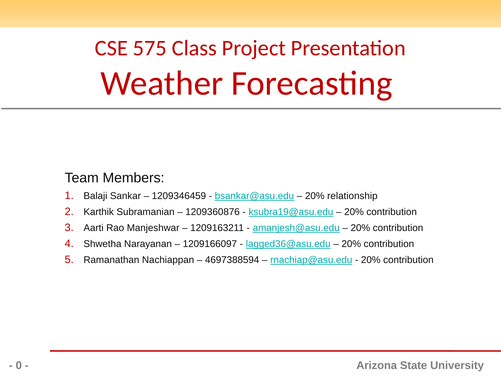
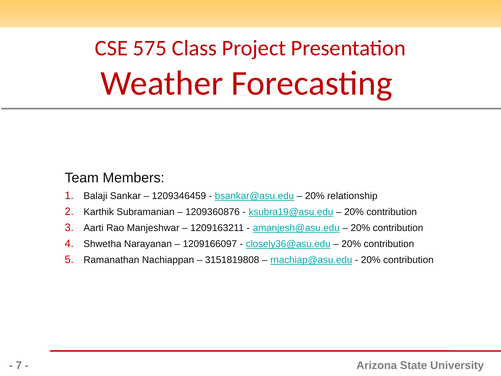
lagged36@asu.edu: lagged36@asu.edu -> closely36@asu.edu
4697388594: 4697388594 -> 3151819808
0: 0 -> 7
